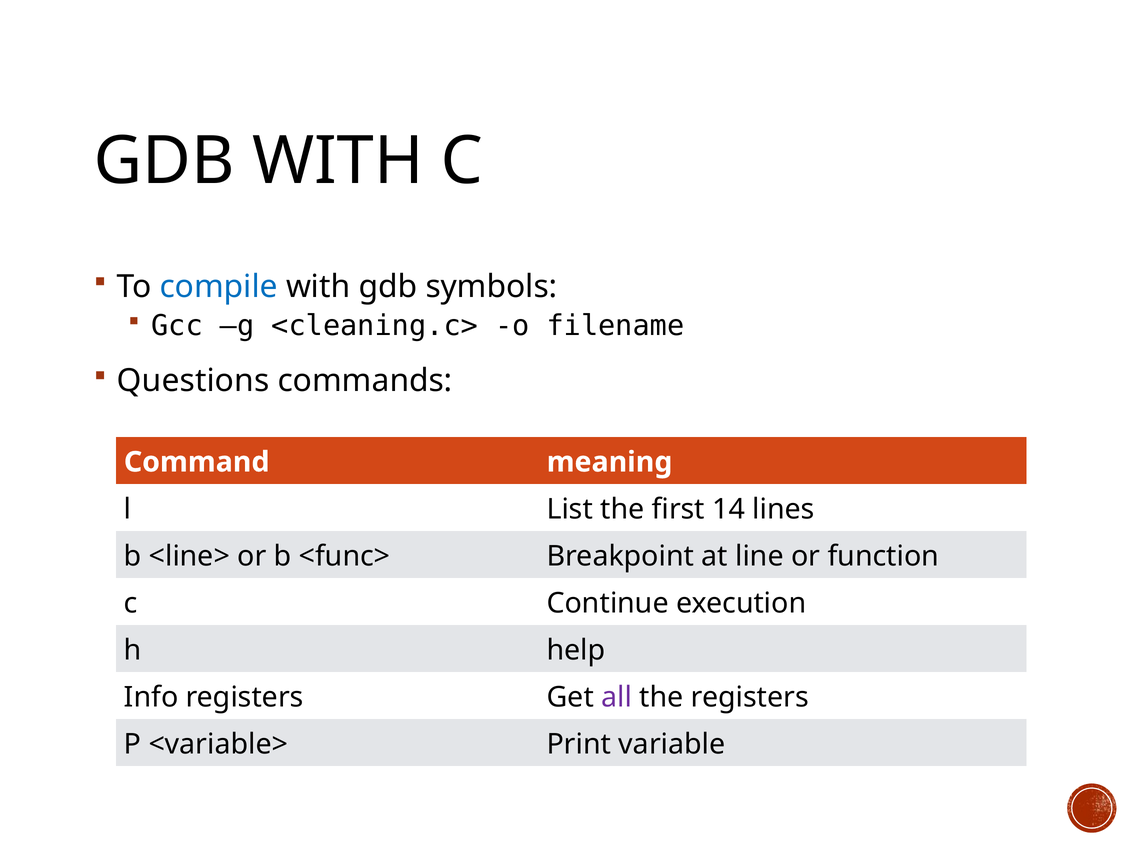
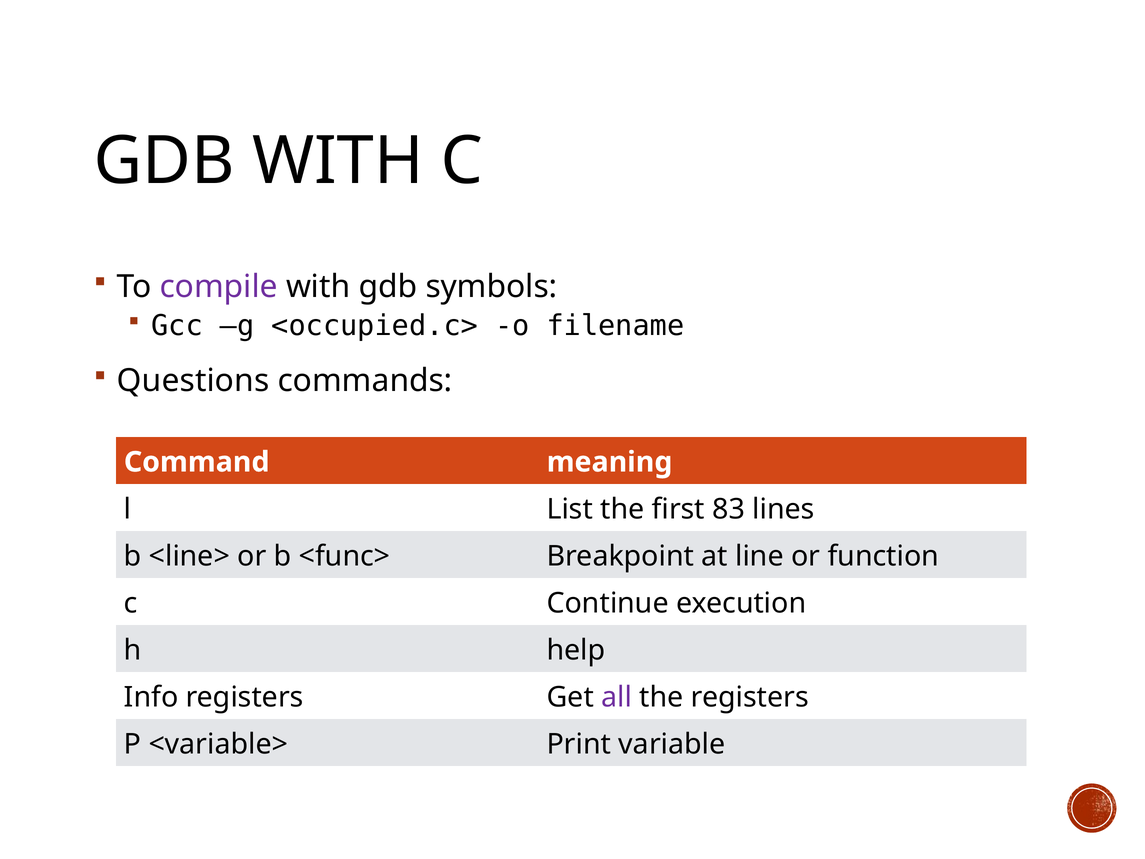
compile colour: blue -> purple
<cleaning.c>: <cleaning.c> -> <occupied.c>
14: 14 -> 83
